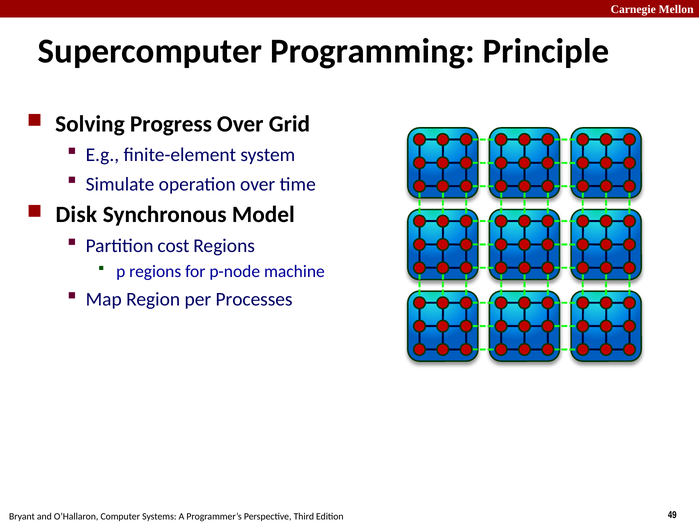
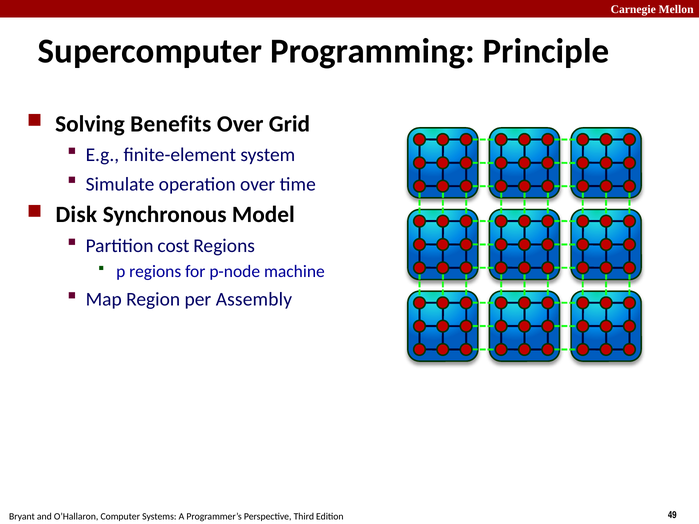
Progress: Progress -> Benefits
Processes: Processes -> Assembly
